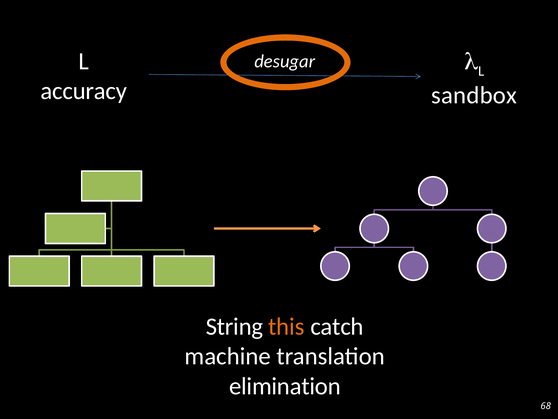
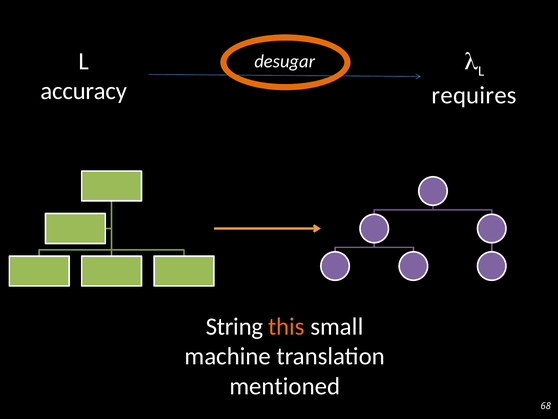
sandbox: sandbox -> requires
catch: catch -> small
elimination: elimination -> mentioned
